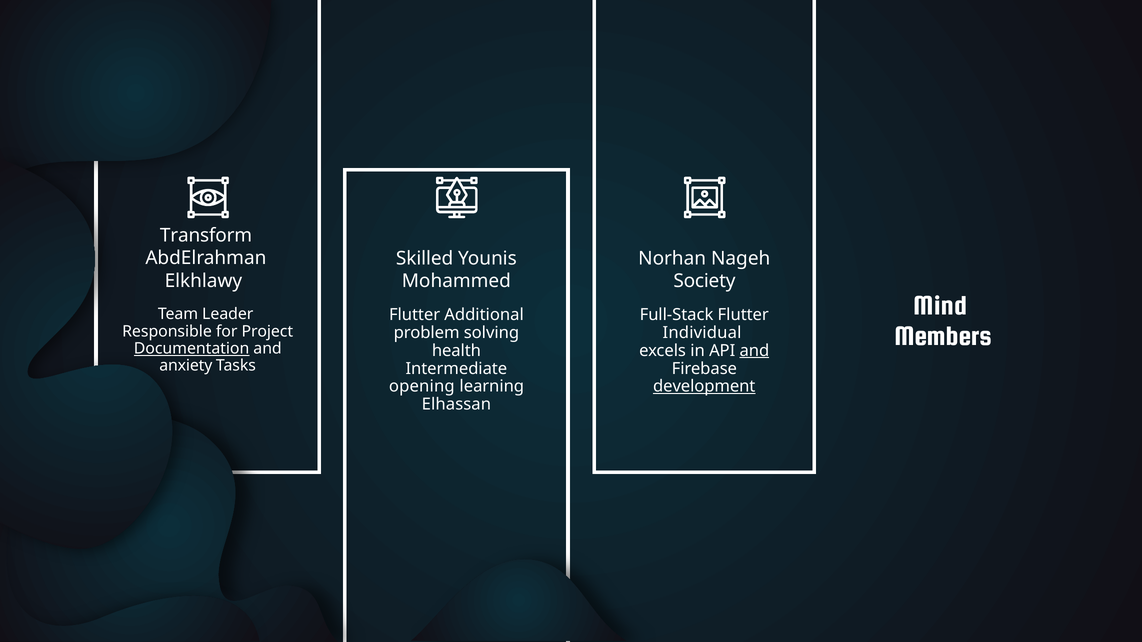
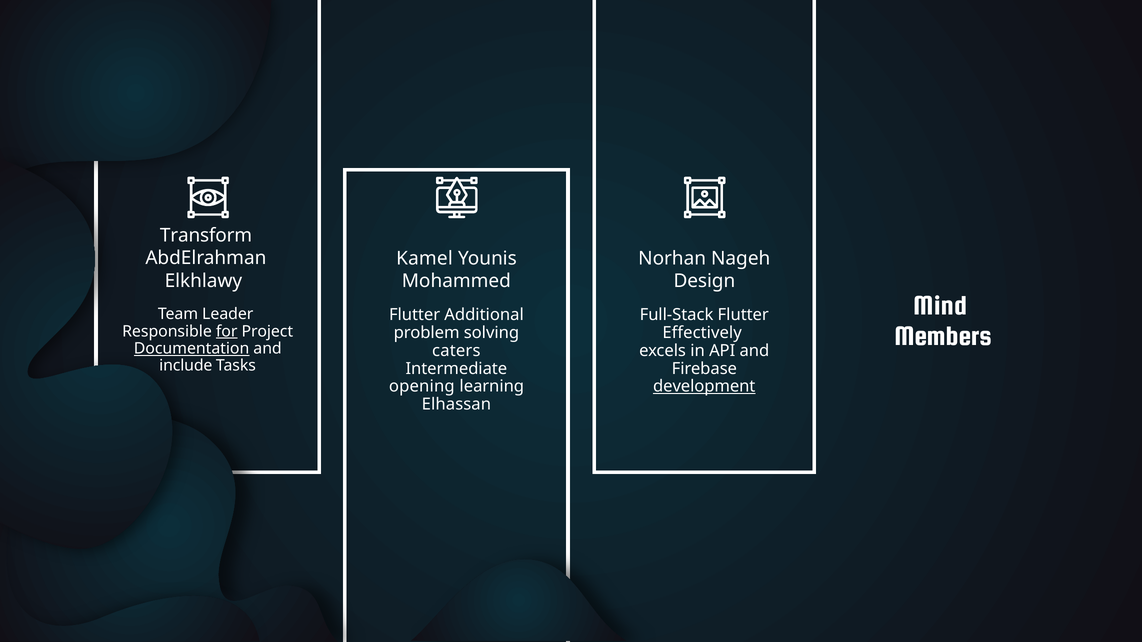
Skilled: Skilled -> Kamel
Society: Society -> Design
for underline: none -> present
Individual: Individual -> Effectively
health: health -> caters
and at (754, 351) underline: present -> none
anxiety: anxiety -> include
